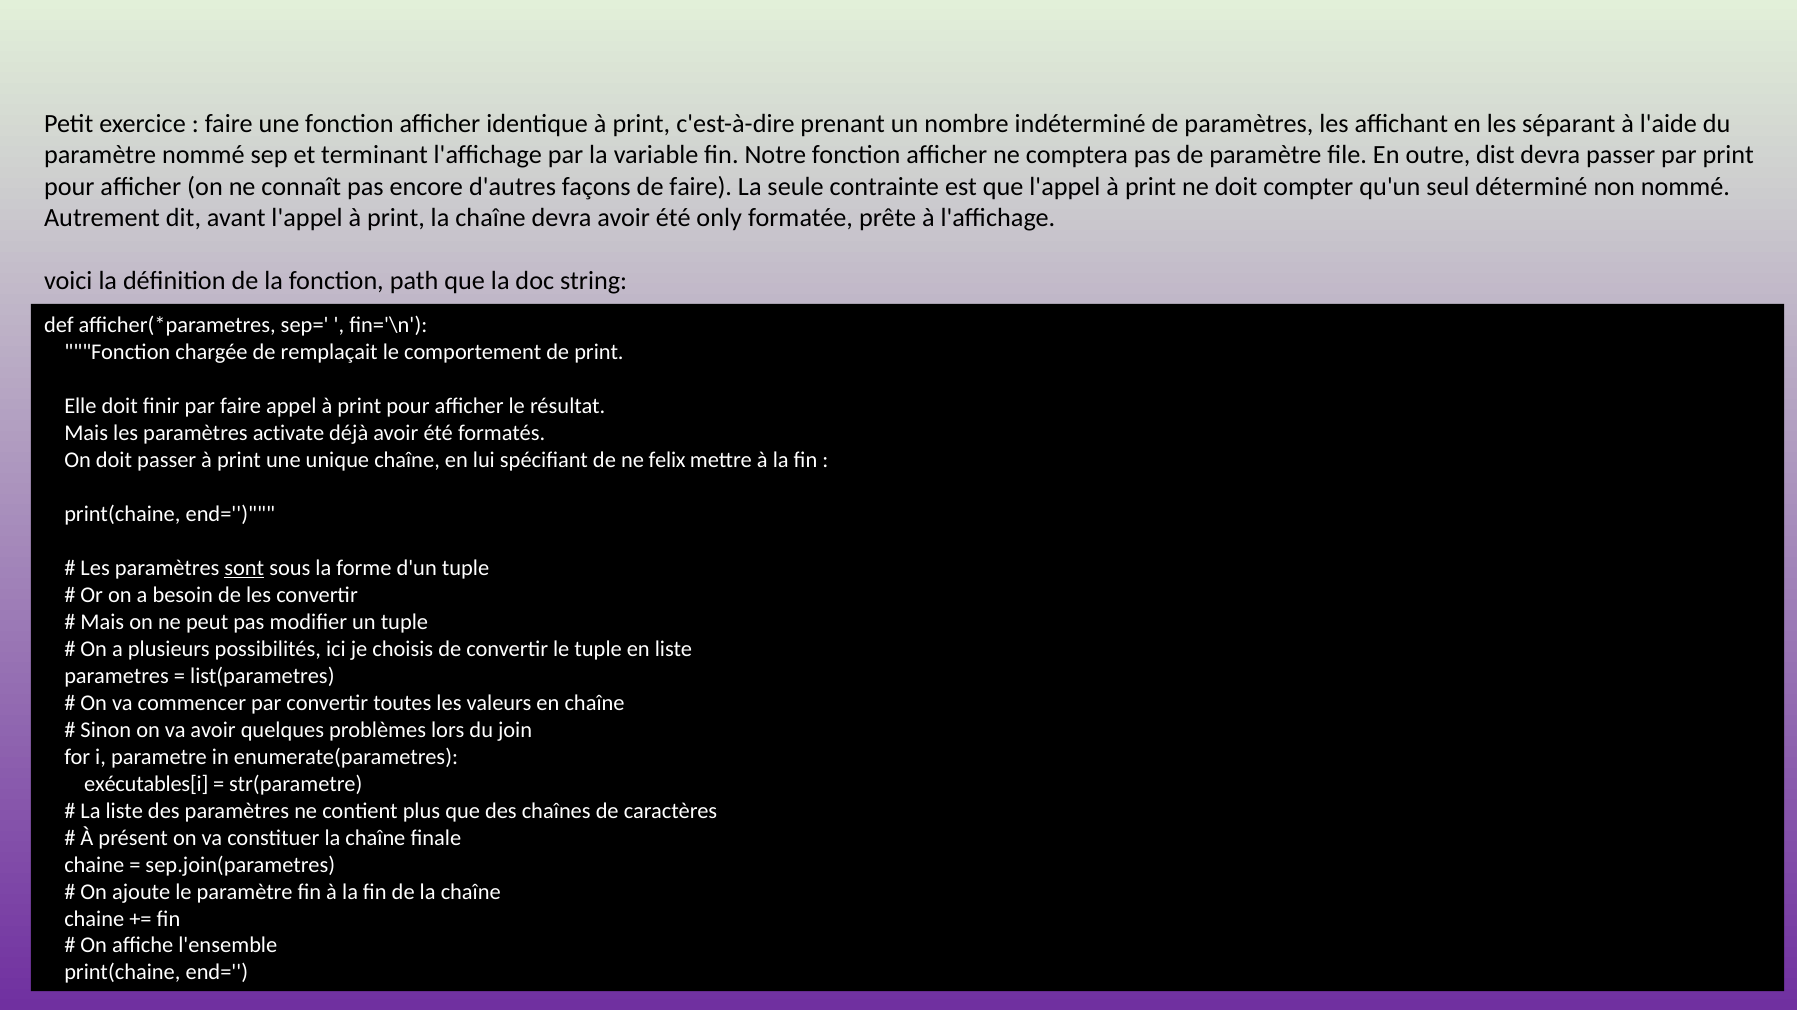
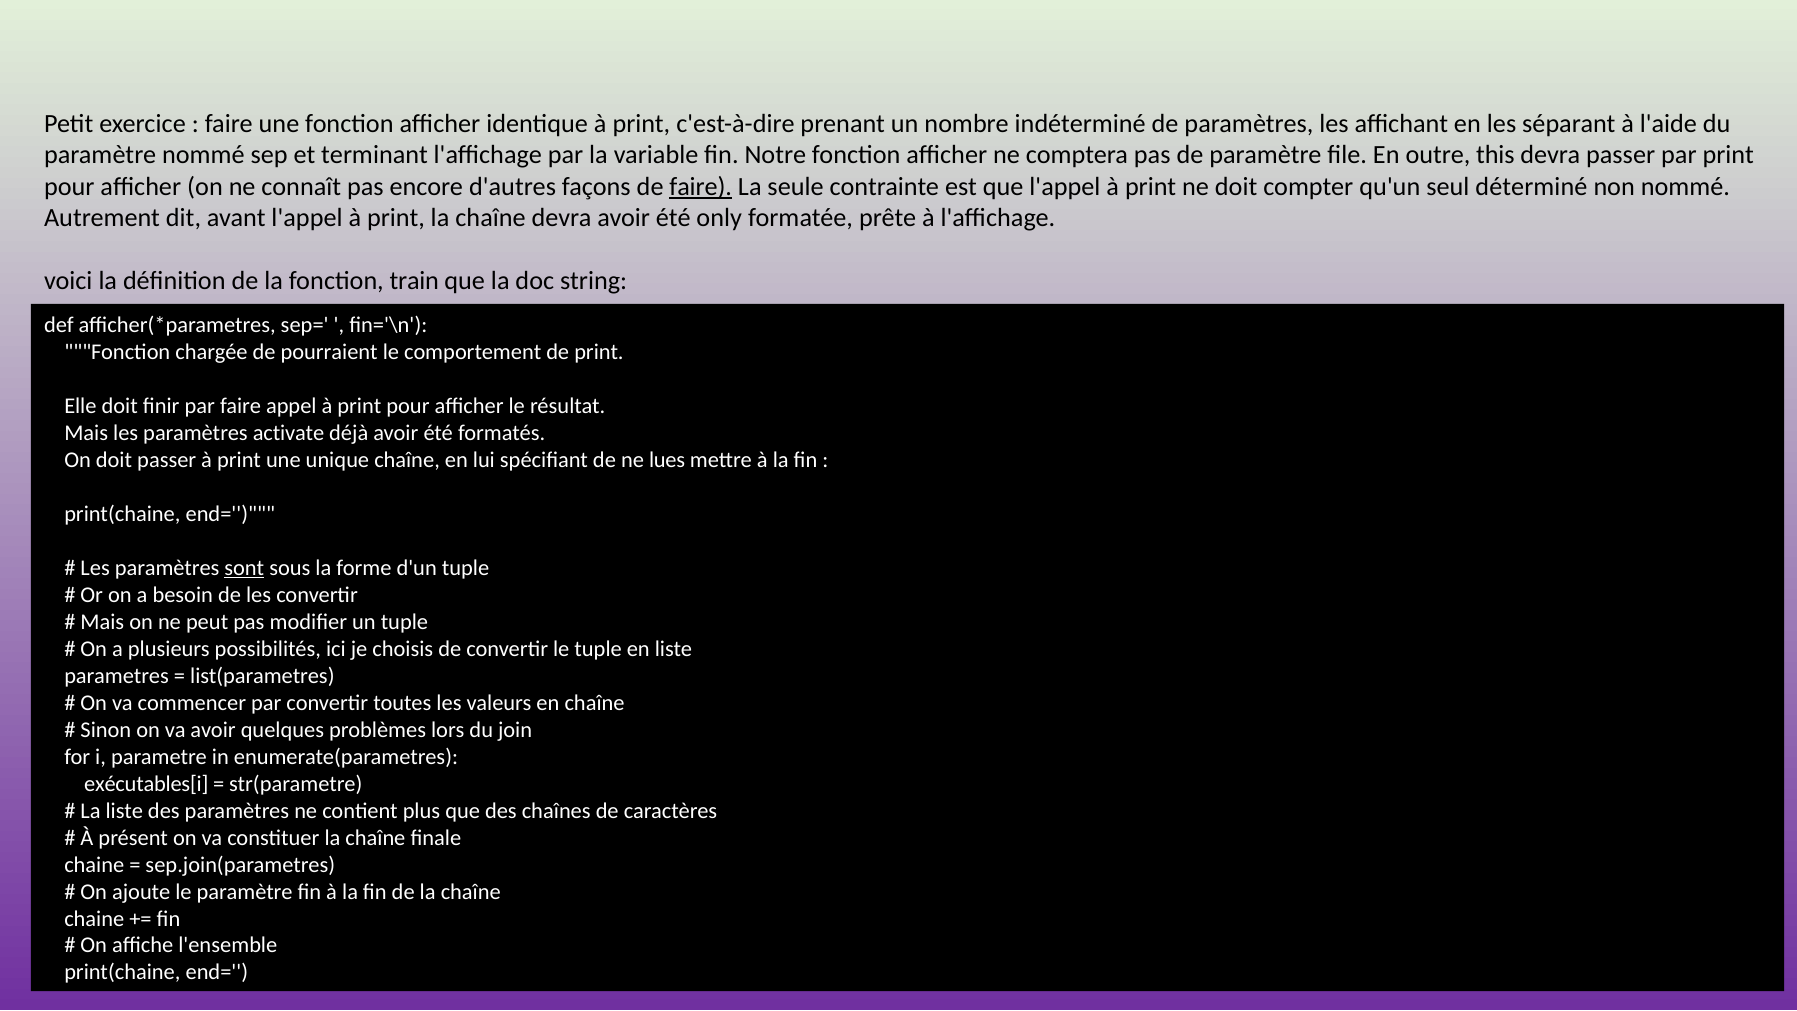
dist: dist -> this
faire at (701, 187) underline: none -> present
path: path -> train
remplaçait: remplaçait -> pourraient
felix: felix -> lues
